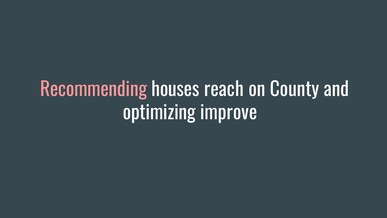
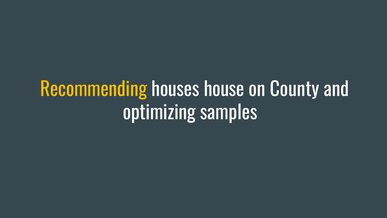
Recommending colour: pink -> yellow
reach: reach -> house
improve: improve -> samples
